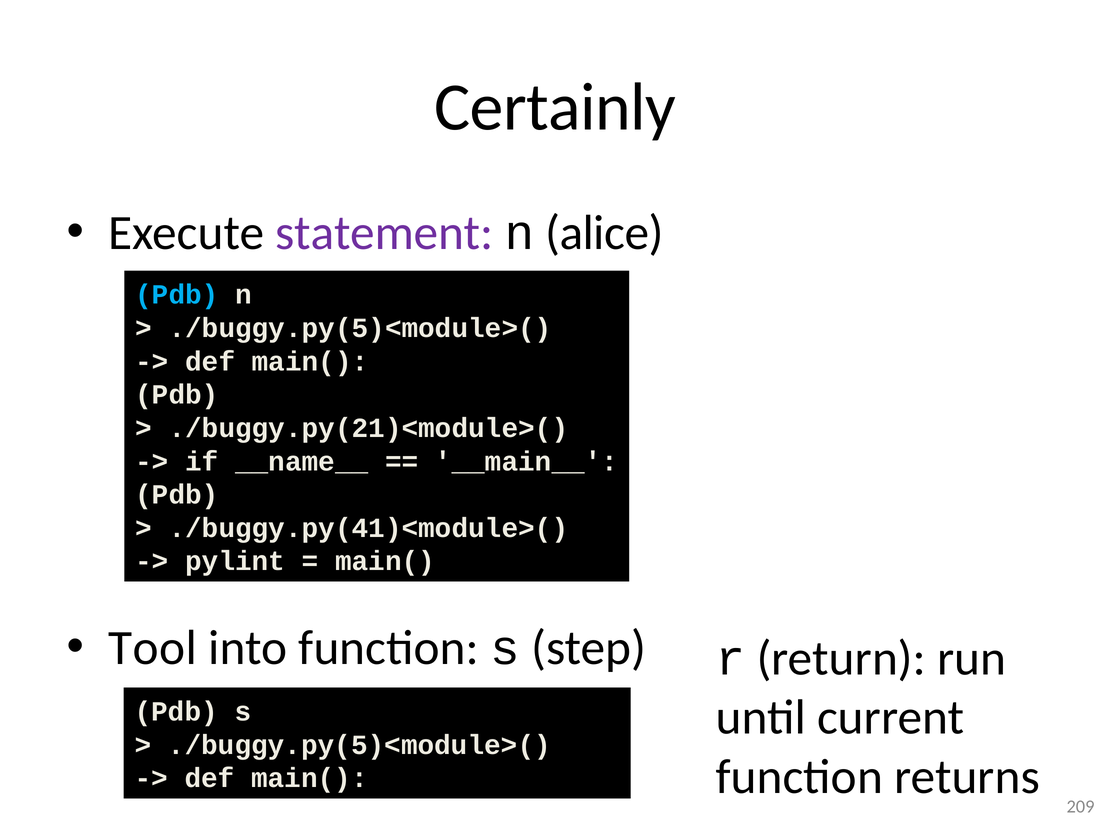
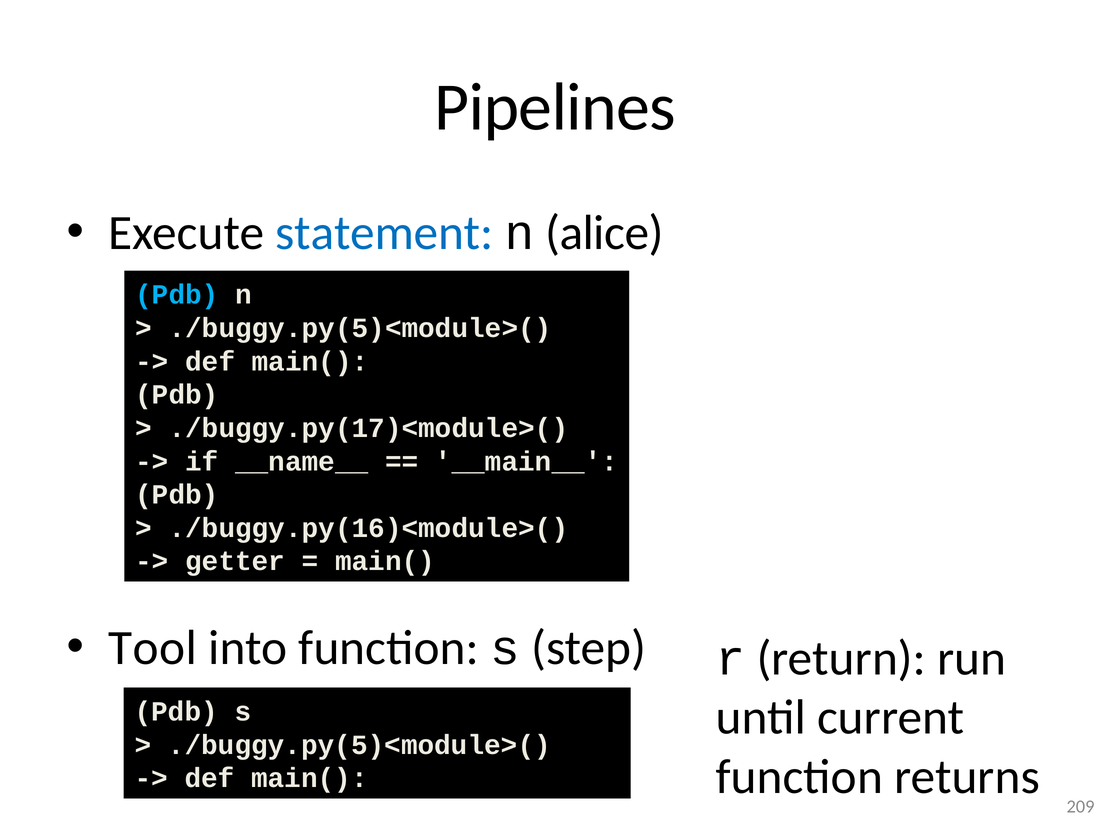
Certainly: Certainly -> Pipelines
statement colour: purple -> blue
./buggy.py(21)<module>(: ./buggy.py(21)<module>( -> ./buggy.py(17)<module>(
./buggy.py(41)<module>(: ./buggy.py(41)<module>( -> ./buggy.py(16)<module>(
pylint: pylint -> getter
